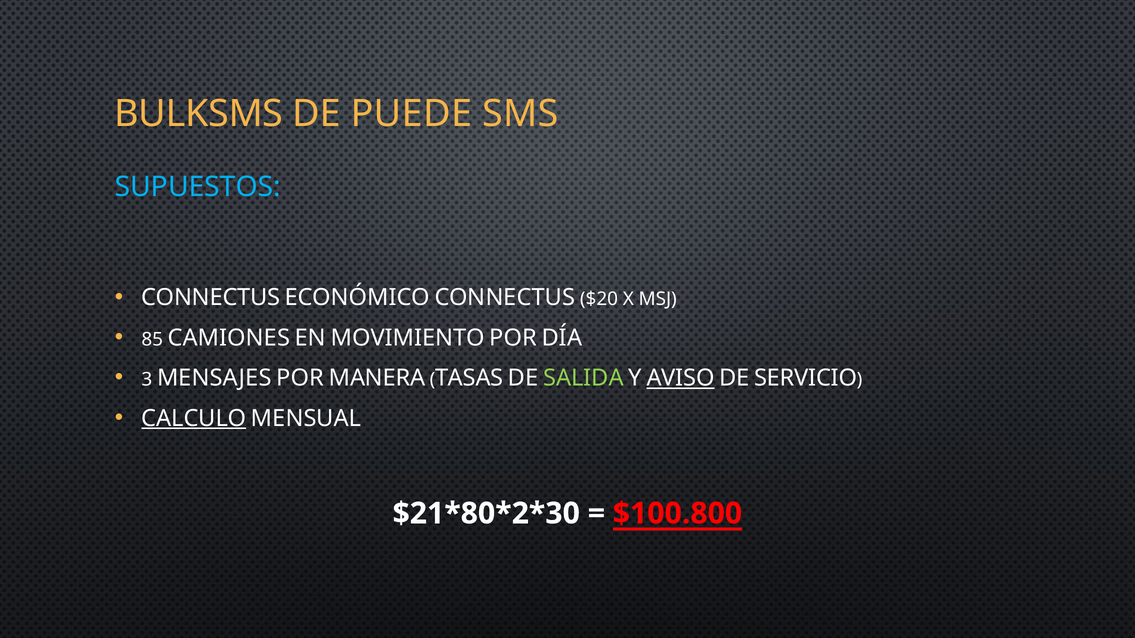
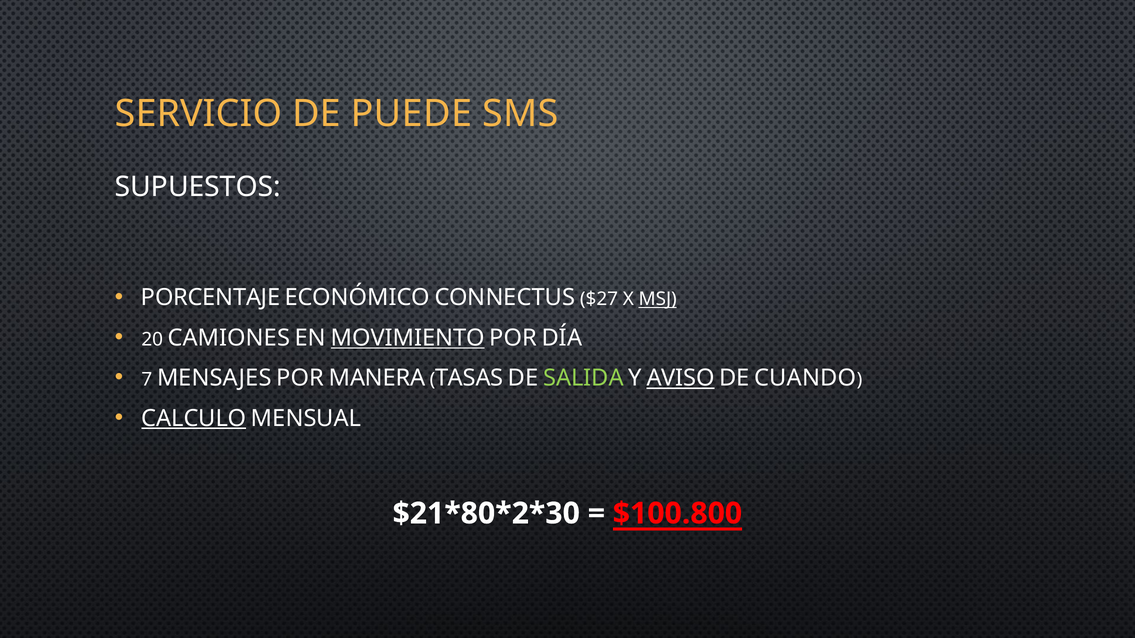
BULKSMS: BULKSMS -> SERVICIO
SUPUESTOS colour: light blue -> white
CONNECTUS at (211, 298): CONNECTUS -> PORCENTAJE
$20: $20 -> $27
MSJ underline: none -> present
85: 85 -> 20
MOVIMIENTO underline: none -> present
3: 3 -> 7
SERVICIO: SERVICIO -> CUANDO
